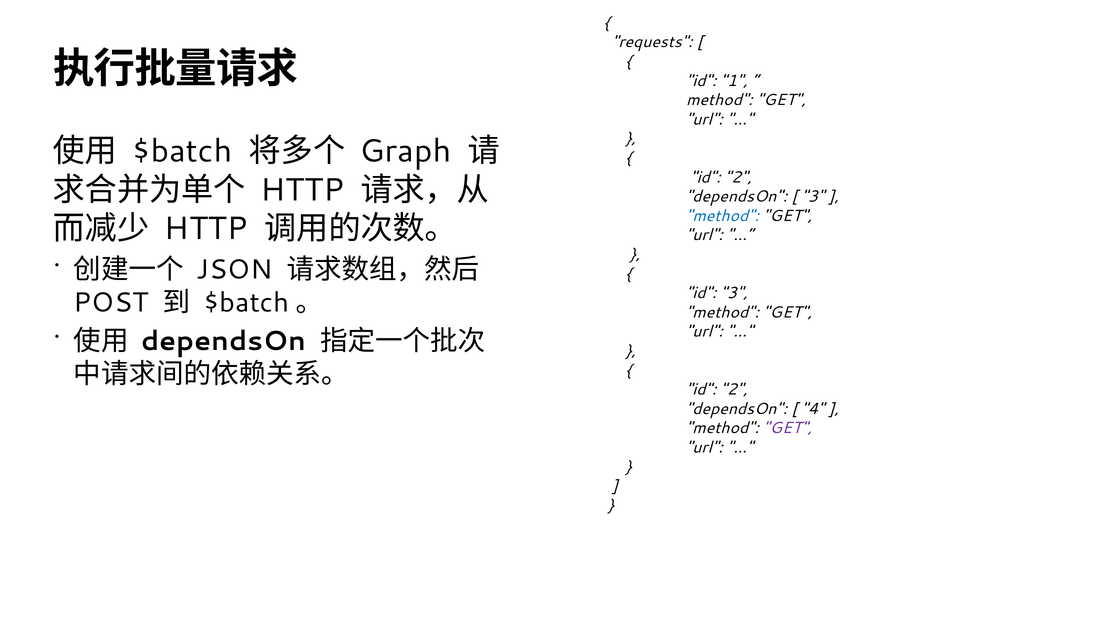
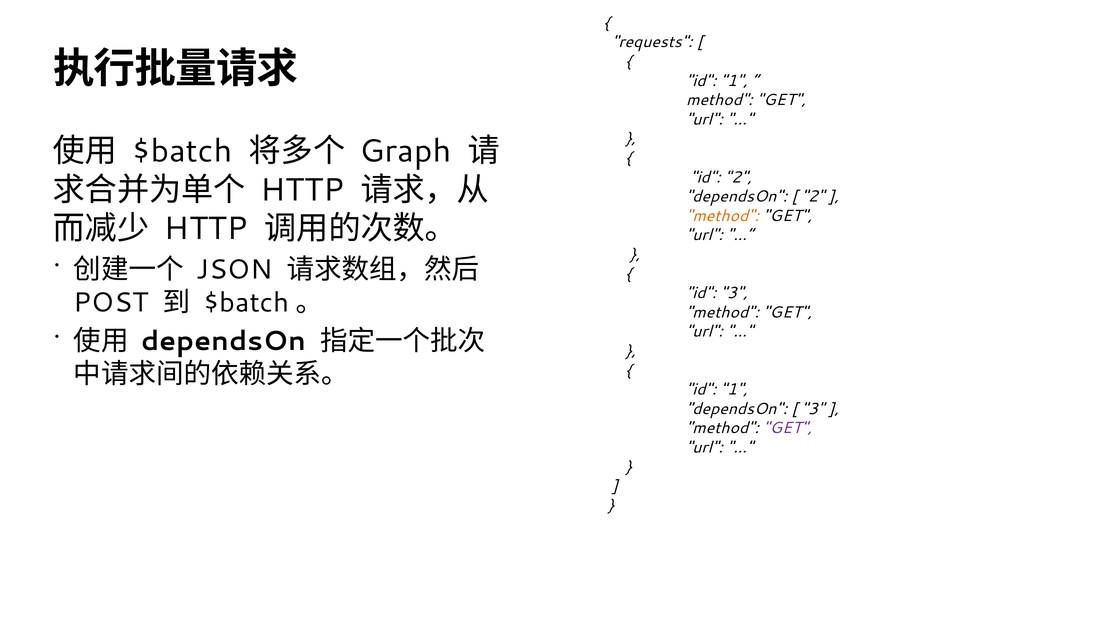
3 at (813, 197): 3 -> 2
method at (723, 216) colour: blue -> orange
2 at (734, 389): 2 -> 1
4 at (813, 409): 4 -> 3
